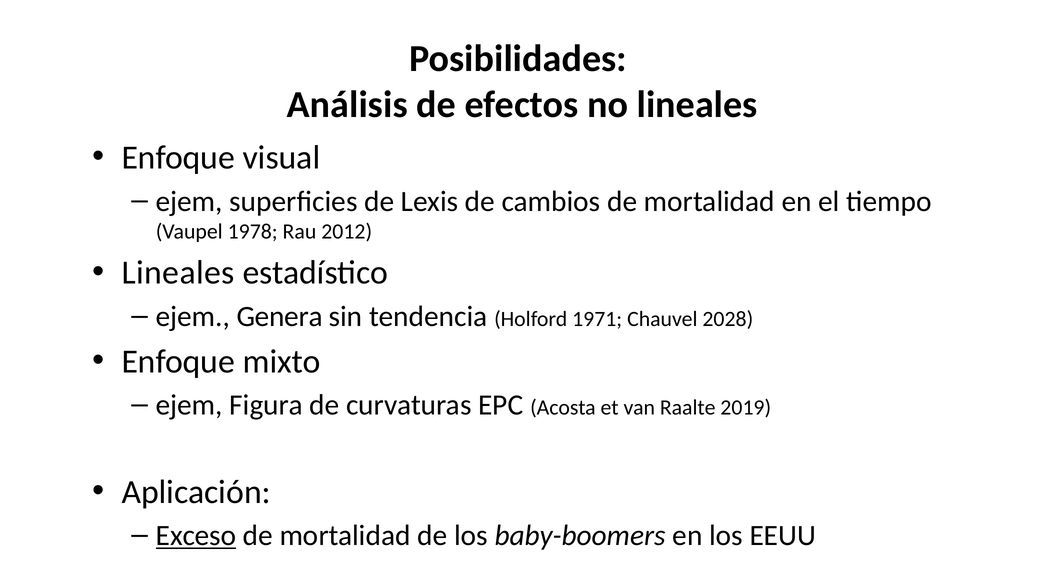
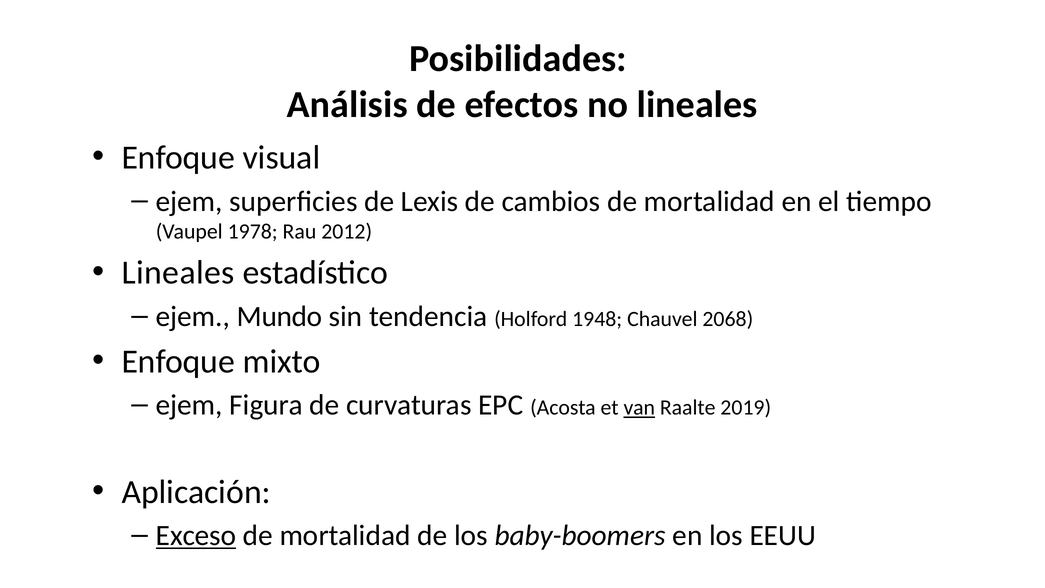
Genera: Genera -> Mundo
1971: 1971 -> 1948
2028: 2028 -> 2068
van underline: none -> present
